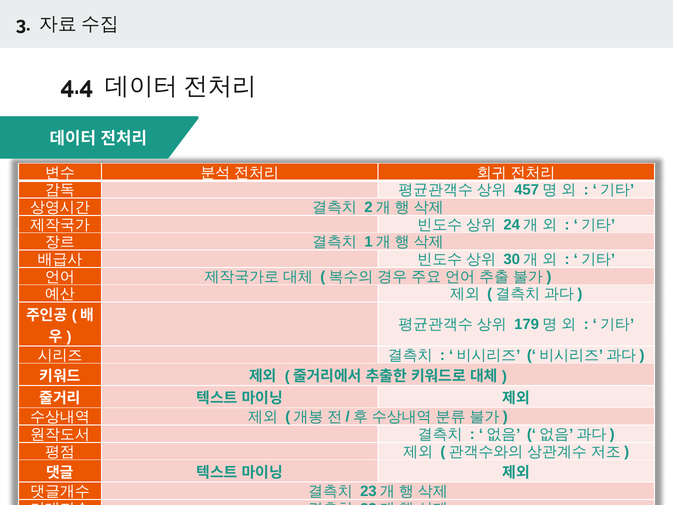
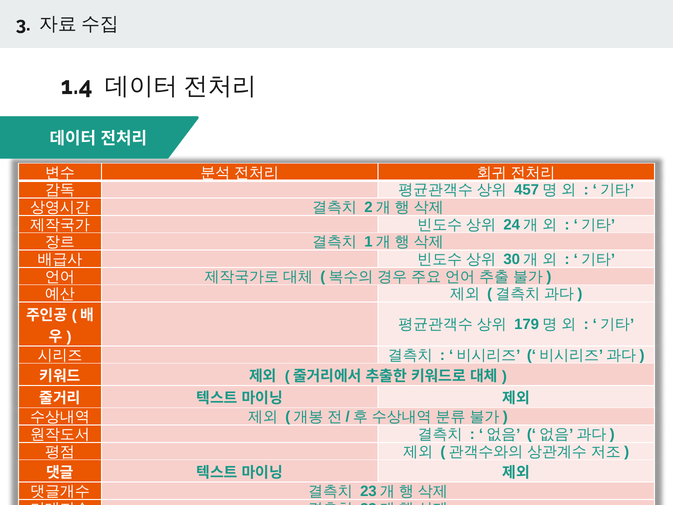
4.4: 4.4 -> 1.4
